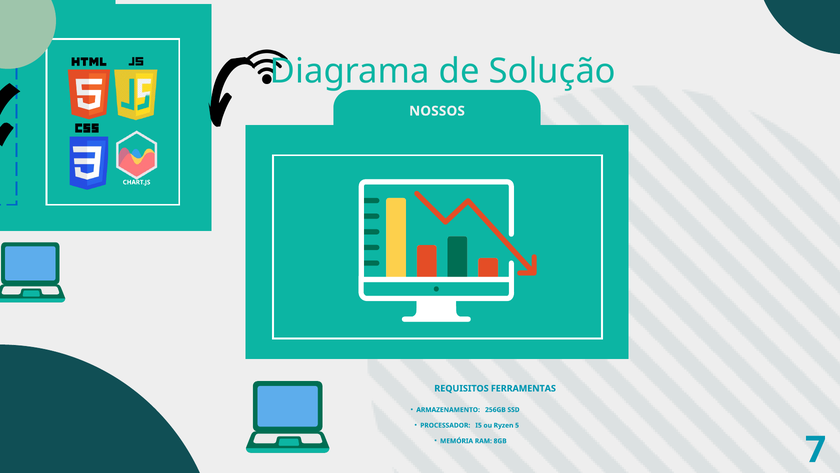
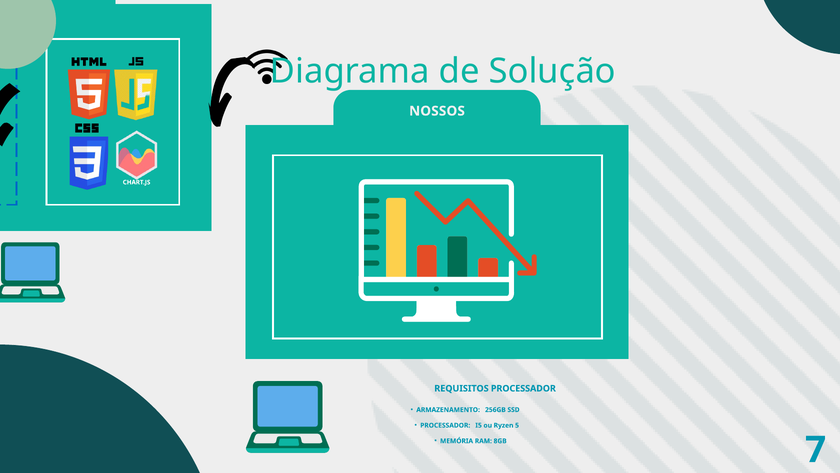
REQUISITOS FERRAMENTAS: FERRAMENTAS -> PROCESSADOR
